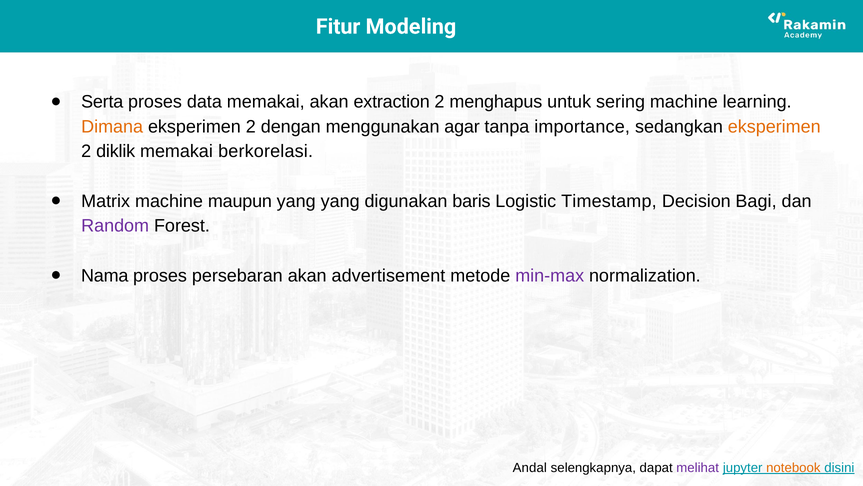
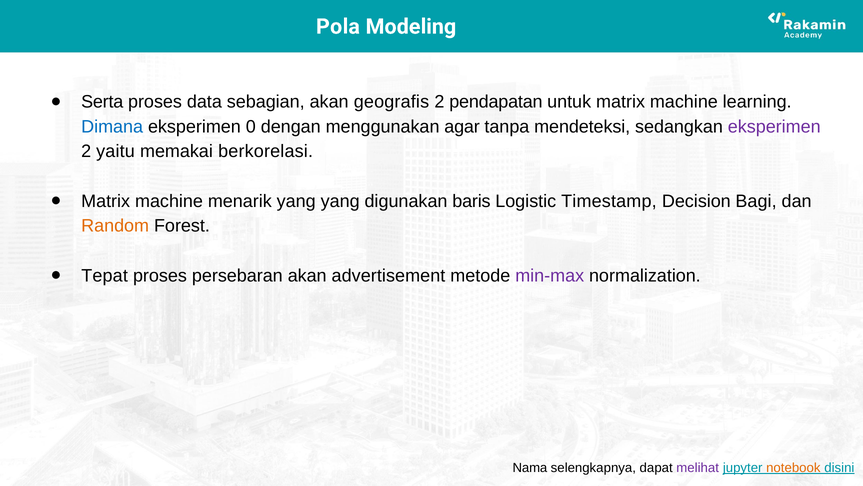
Fitur: Fitur -> Pola
data memakai: memakai -> sebagian
extraction: extraction -> geografis
menghapus: menghapus -> pendapatan
untuk sering: sering -> matrix
Dimana colour: orange -> blue
2 at (251, 126): 2 -> 0
importance: importance -> mendeteksi
eksperimen at (774, 126) colour: orange -> purple
diklik: diklik -> yaitu
maupun: maupun -> menarik
Random colour: purple -> orange
Nama: Nama -> Tepat
Andal: Andal -> Nama
